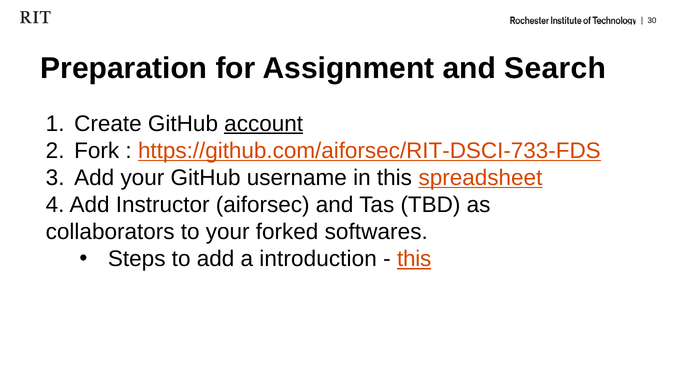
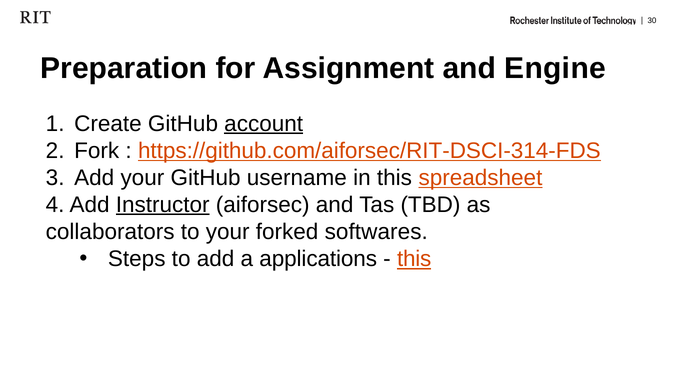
Search: Search -> Engine
https://github.com/aiforsec/RIT-DSCI-733-FDS: https://github.com/aiforsec/RIT-DSCI-733-FDS -> https://github.com/aiforsec/RIT-DSCI-314-FDS
Instructor underline: none -> present
introduction: introduction -> applications
